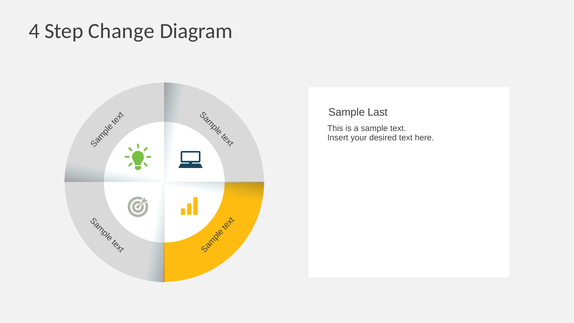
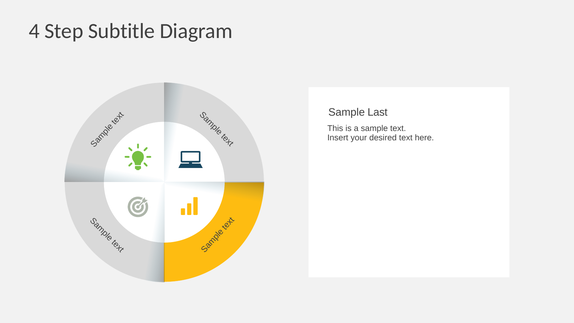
Change: Change -> Subtitle
